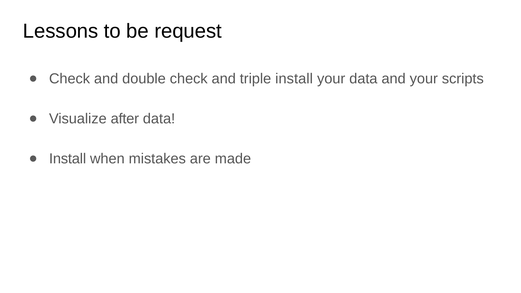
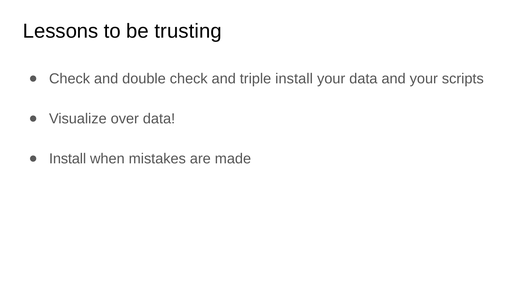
request: request -> trusting
after: after -> over
